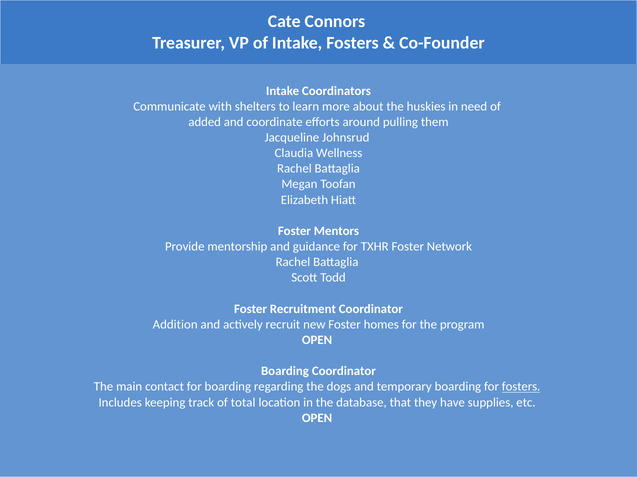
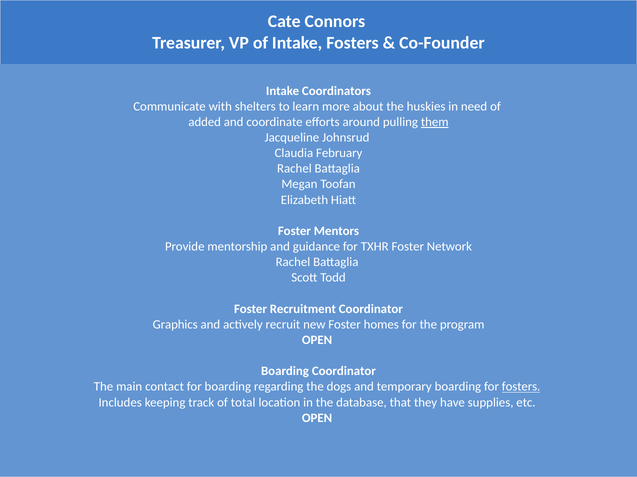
them underline: none -> present
Wellness: Wellness -> February
Addition: Addition -> Graphics
